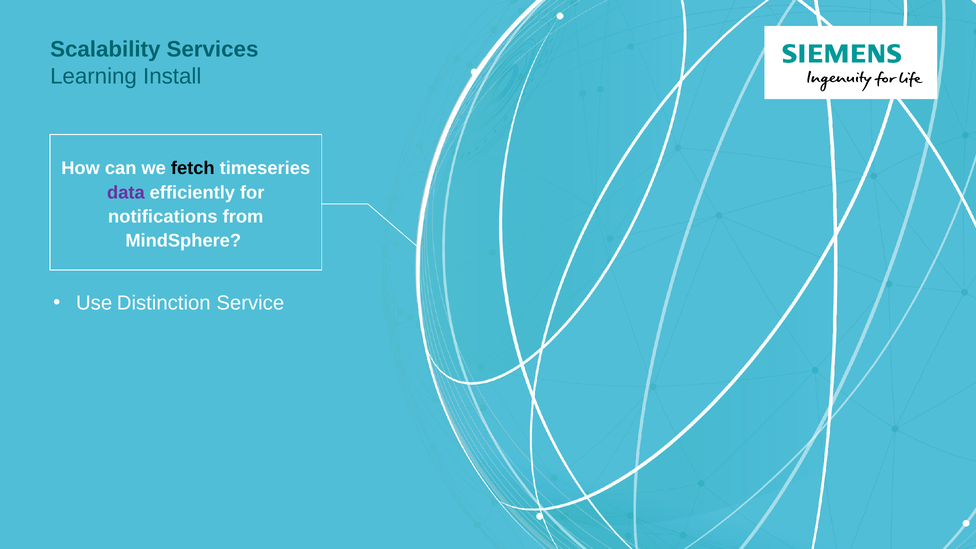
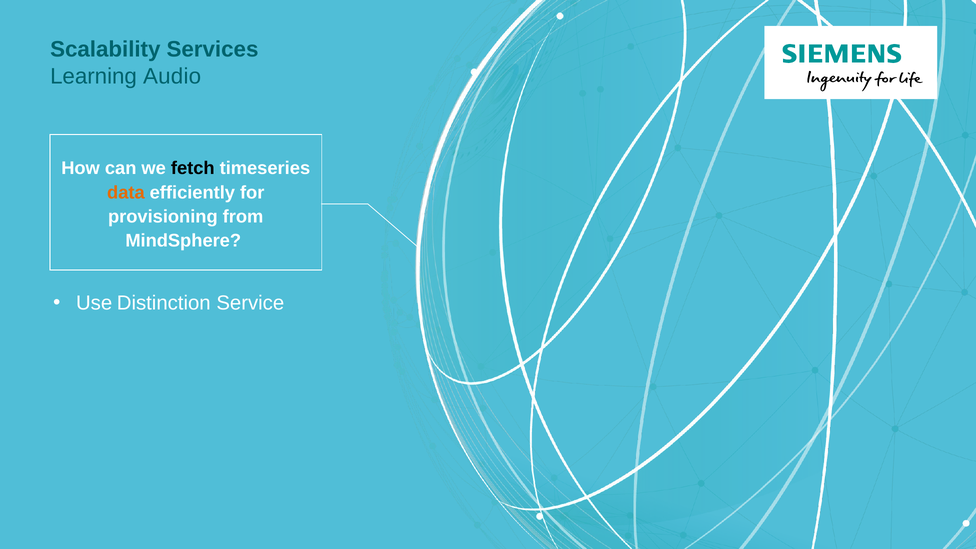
Install: Install -> Audio
data colour: purple -> orange
notifications: notifications -> provisioning
